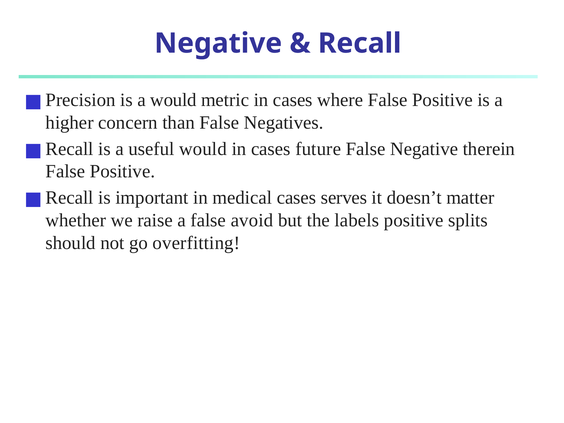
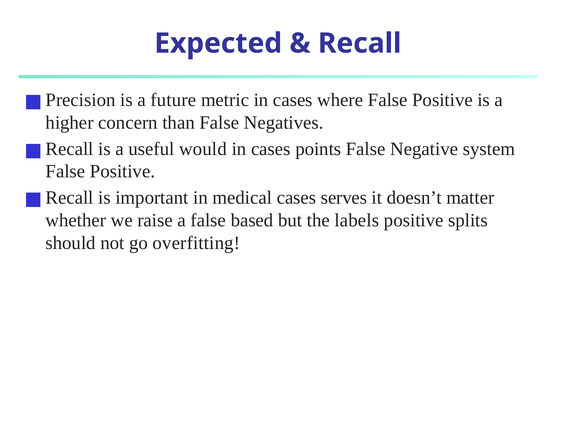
Negative at (218, 43): Negative -> Expected
a would: would -> future
future: future -> points
therein: therein -> system
avoid: avoid -> based
